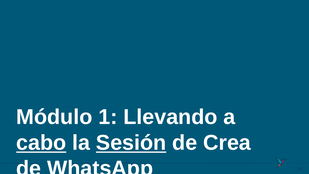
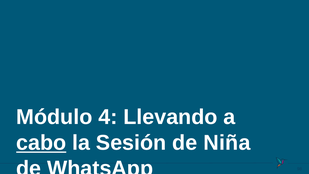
1: 1 -> 4
Sesión underline: present -> none
Crea: Crea -> Niña
